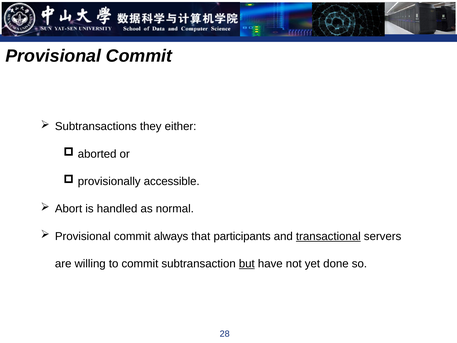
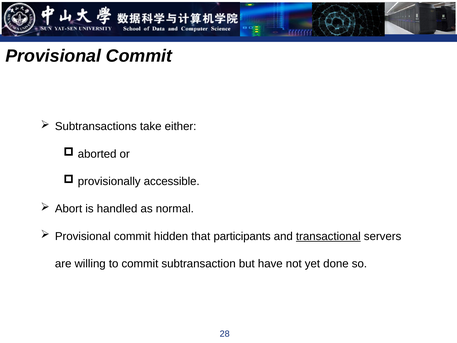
they: they -> take
always: always -> hidden
but underline: present -> none
